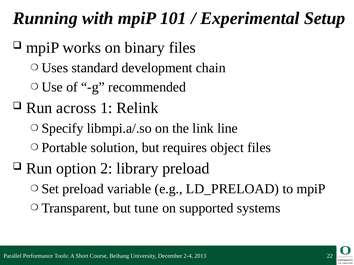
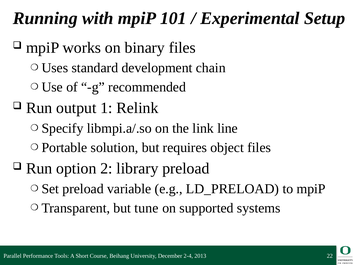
across: across -> output
